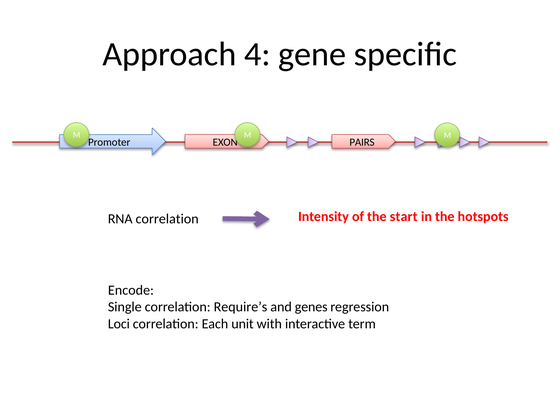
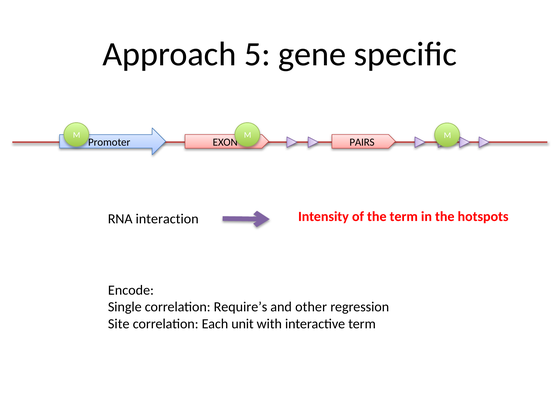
4: 4 -> 5
RNA correlation: correlation -> interaction
the start: start -> term
genes: genes -> other
Loci: Loci -> Site
